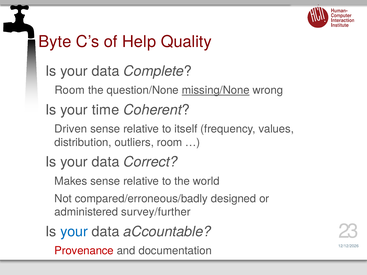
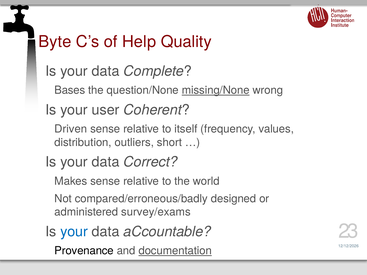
Room at (70, 90): Room -> Bases
time: time -> user
outliers room: room -> short
survey/further: survey/further -> survey/exams
Provenance colour: red -> black
documentation underline: none -> present
